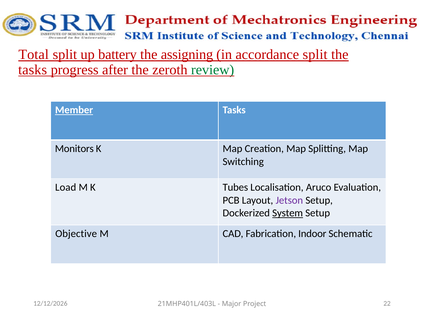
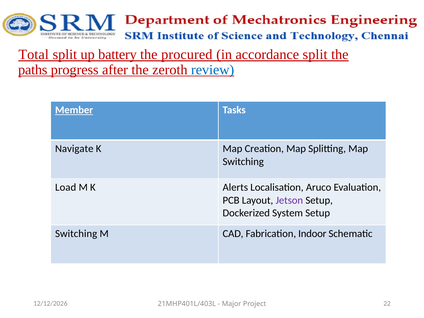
assigning: assigning -> procured
tasks at (33, 70): tasks -> paths
review colour: green -> blue
Monitors: Monitors -> Navigate
Tubes: Tubes -> Alerts
System underline: present -> none
Objective at (76, 234): Objective -> Switching
